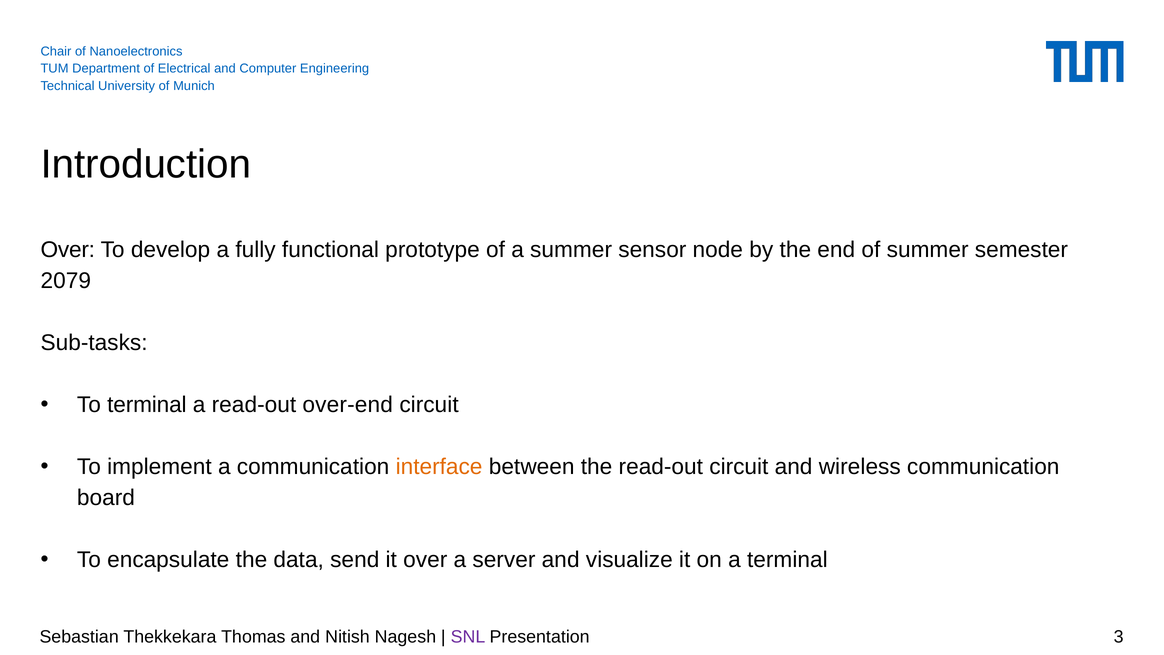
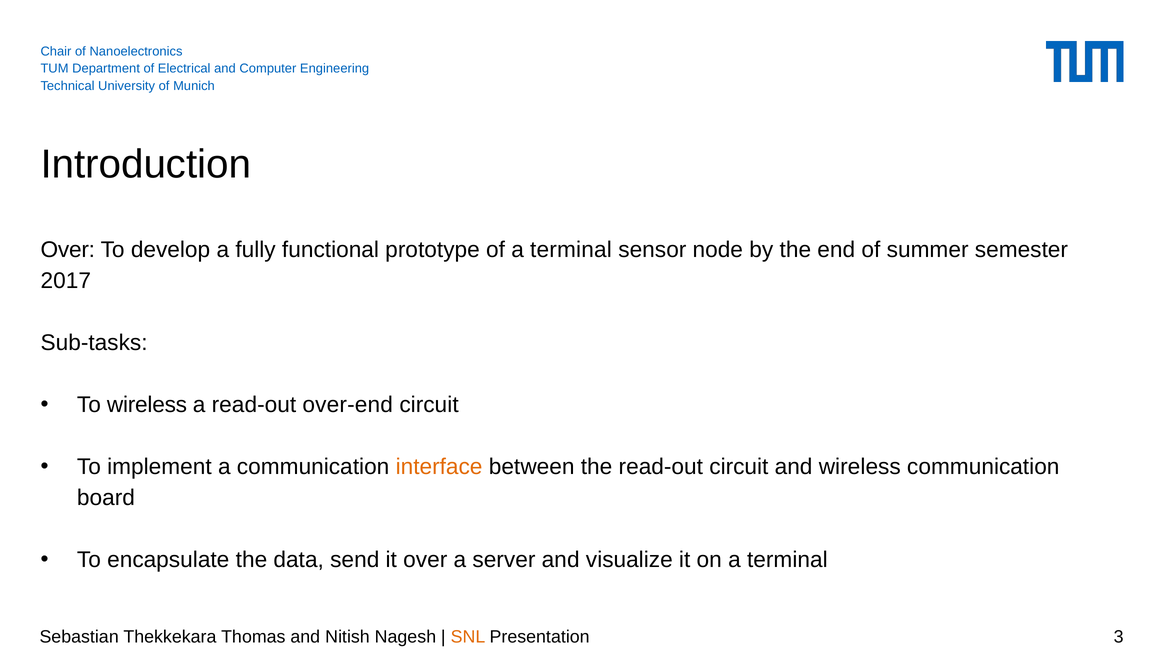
of a summer: summer -> terminal
2079: 2079 -> 2017
To terminal: terminal -> wireless
SNL colour: purple -> orange
